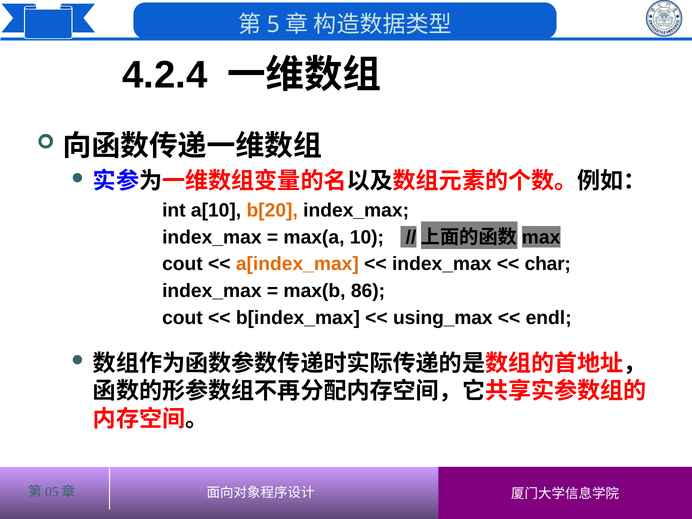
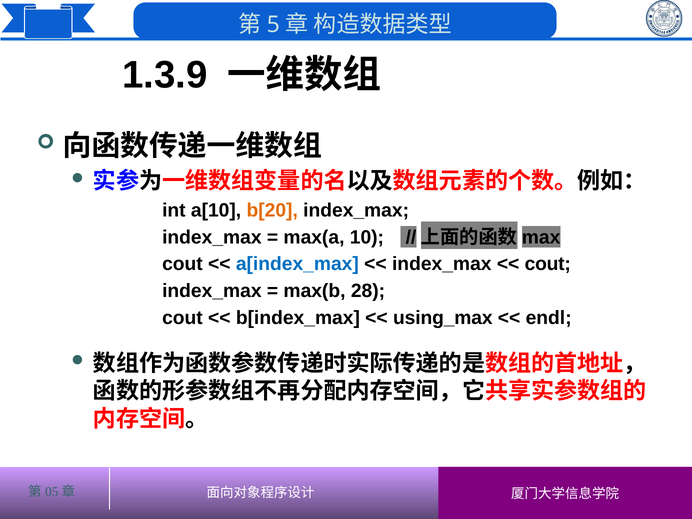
4.2.4: 4.2.4 -> 1.3.9
a[index_max colour: orange -> blue
char at (548, 264): char -> cout
86: 86 -> 28
